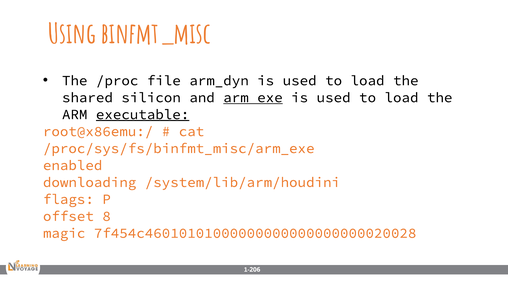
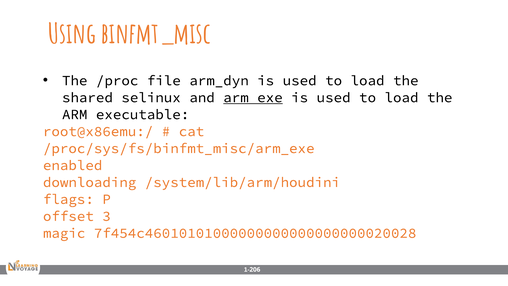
silicon: silicon -> selinux
executable underline: present -> none
8: 8 -> 3
